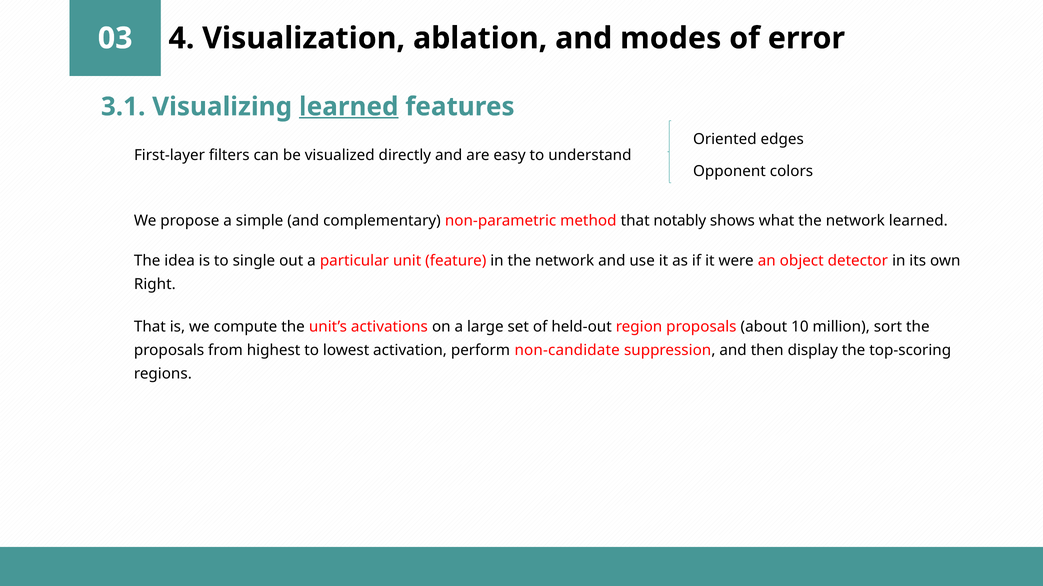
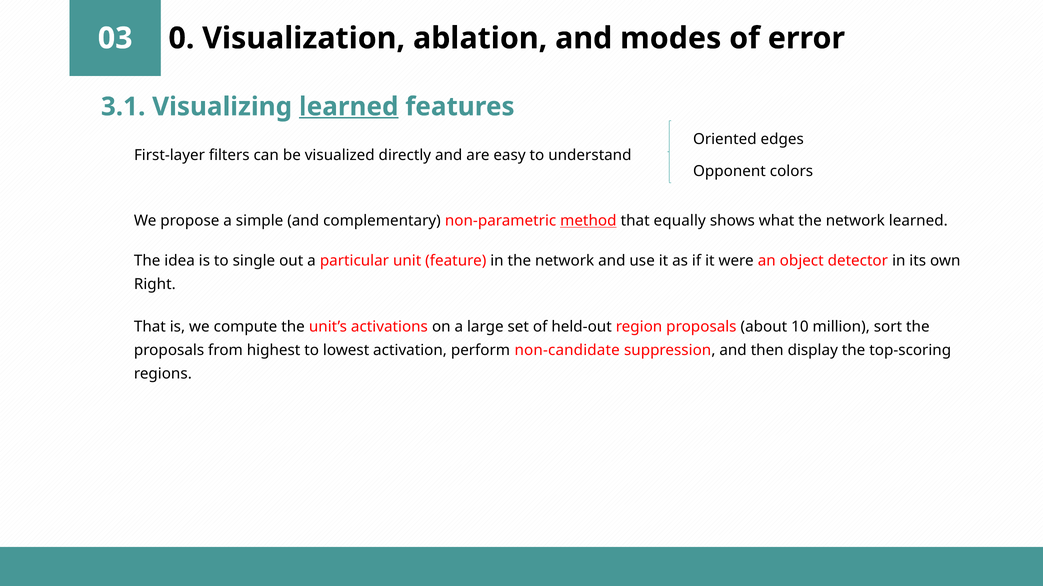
4: 4 -> 0
method underline: none -> present
notably: notably -> equally
